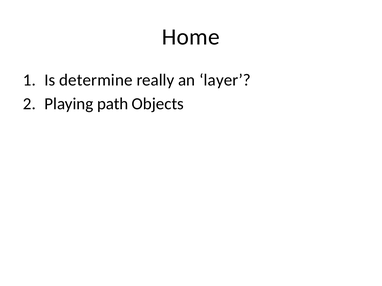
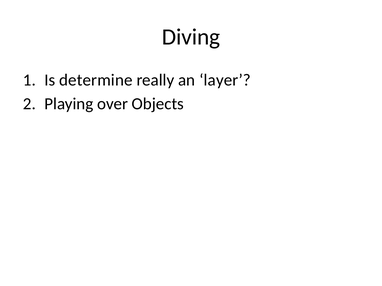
Home: Home -> Diving
path: path -> over
